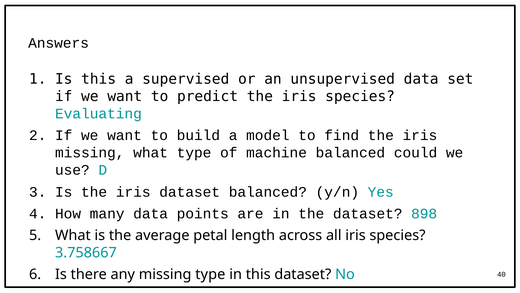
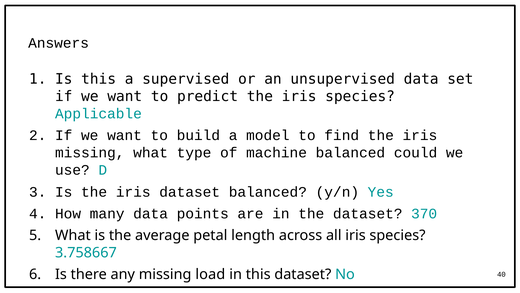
Evaluating: Evaluating -> Applicable
898: 898 -> 370
missing type: type -> load
